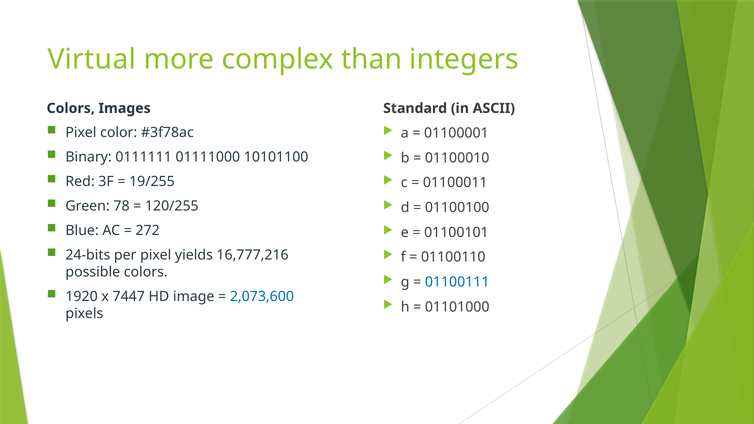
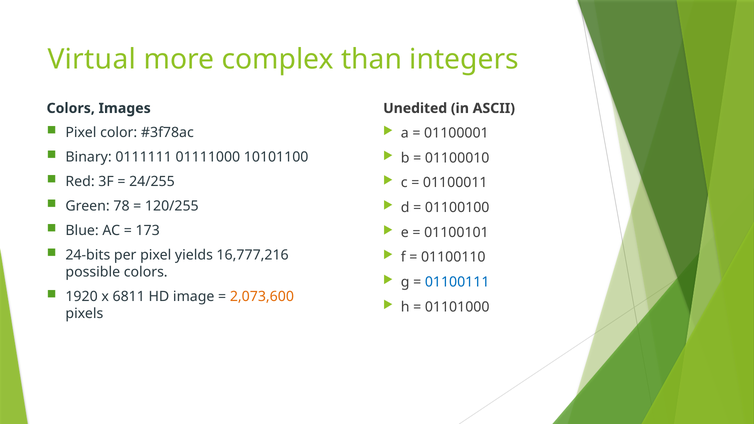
Standard: Standard -> Unedited
19/255: 19/255 -> 24/255
272: 272 -> 173
7447: 7447 -> 6811
2,073,600 colour: blue -> orange
